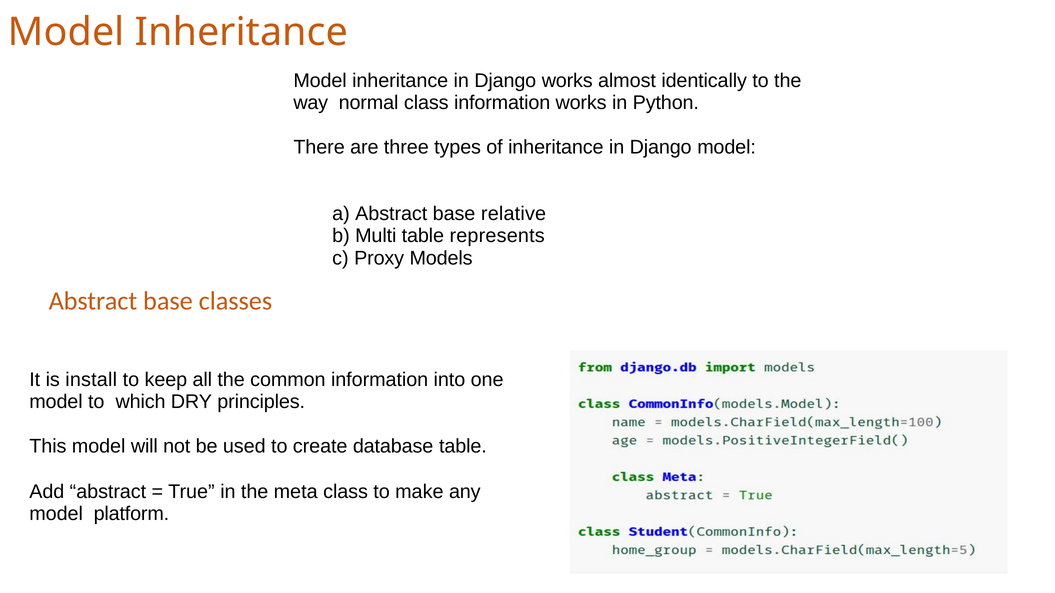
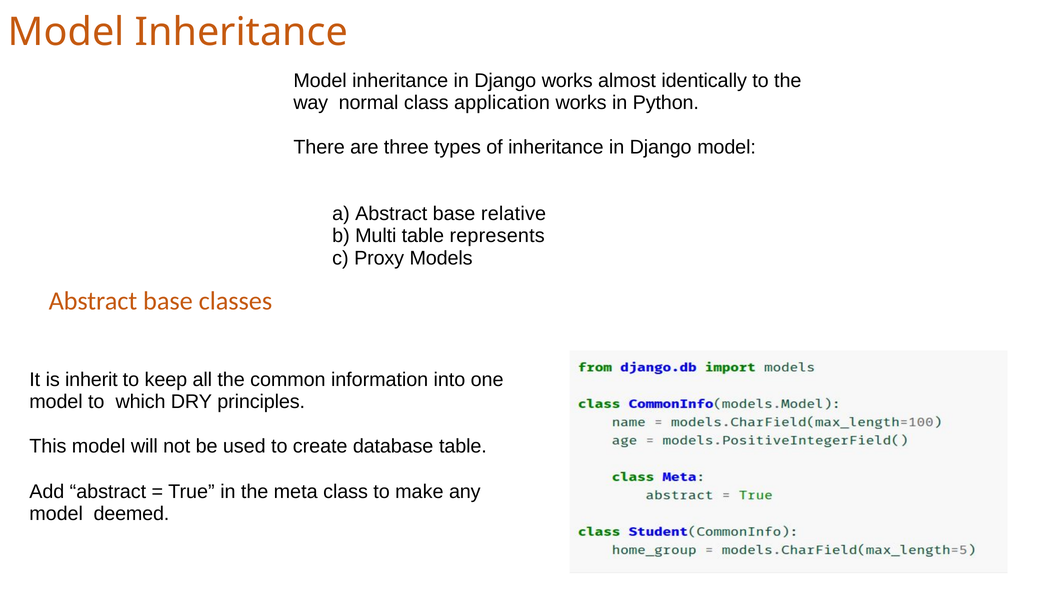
class information: information -> application
install: install -> inherit
platform: platform -> deemed
